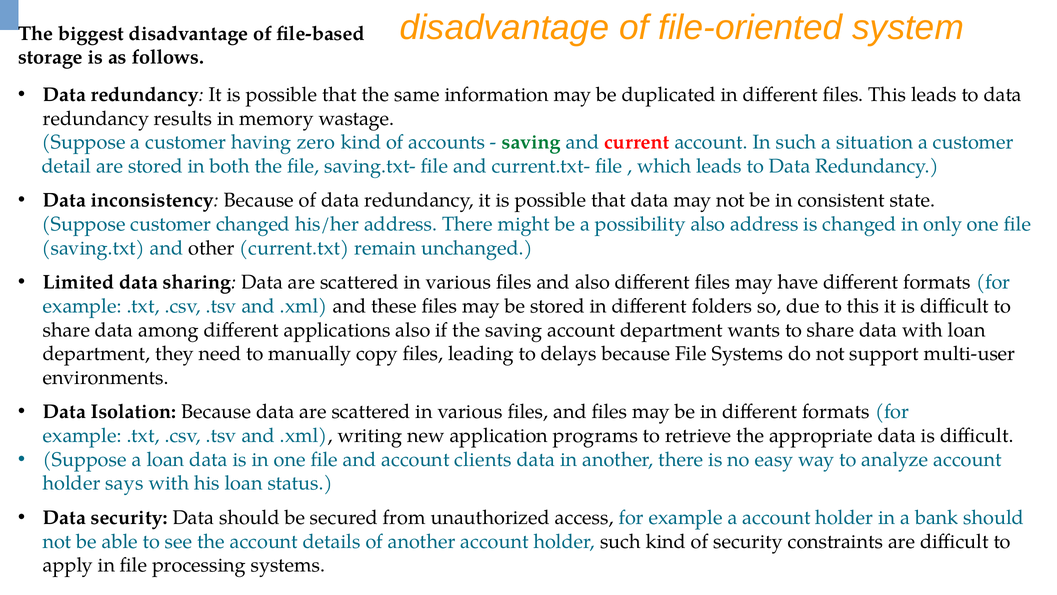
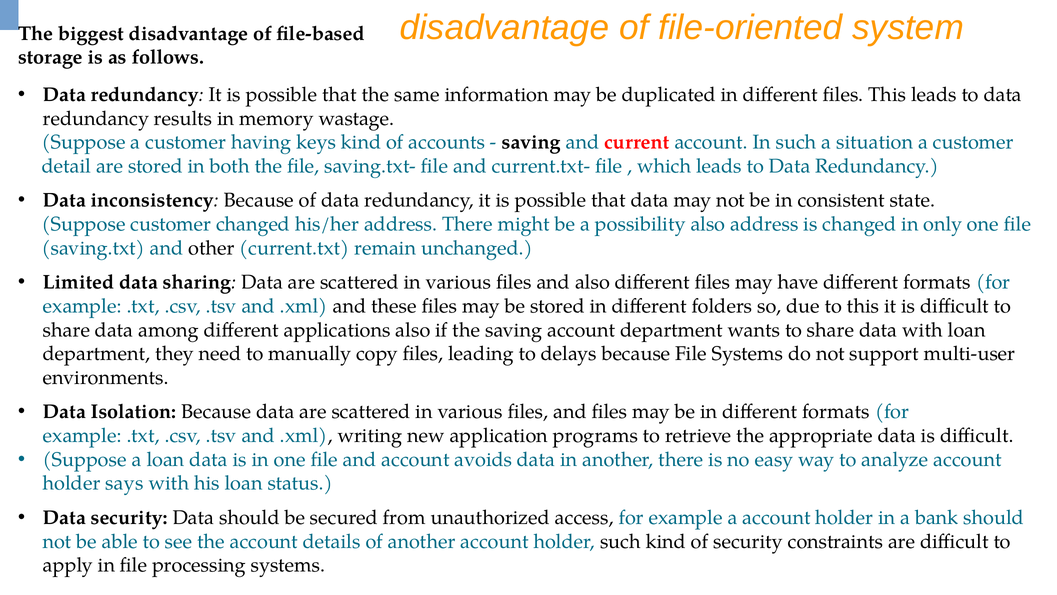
zero: zero -> keys
saving at (531, 142) colour: green -> black
clients: clients -> avoids
